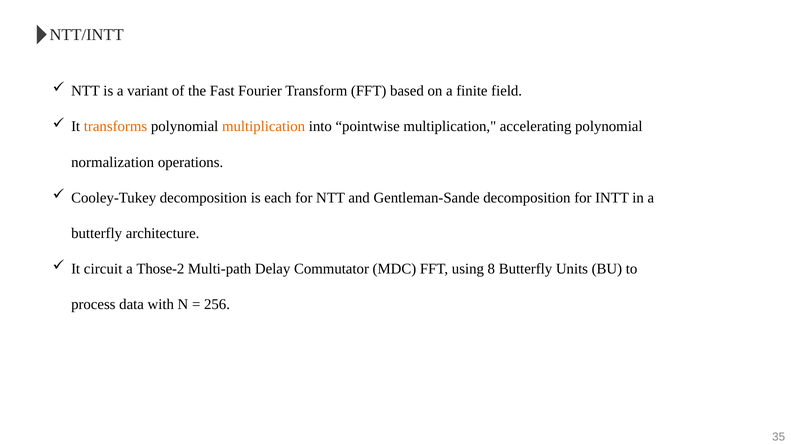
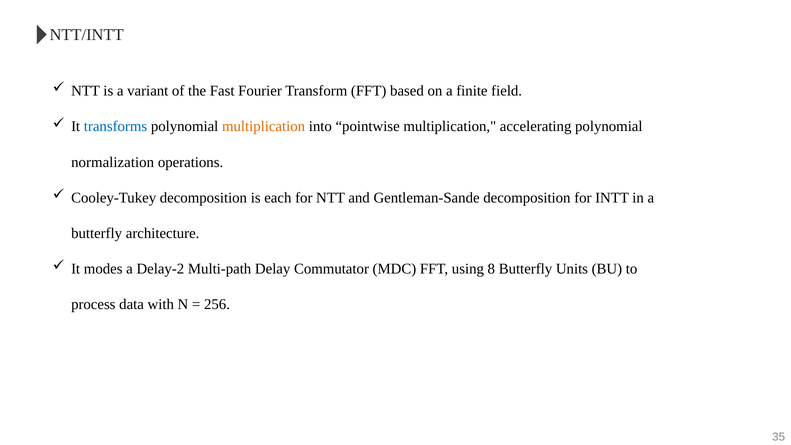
transforms colour: orange -> blue
circuit: circuit -> modes
Those-2: Those-2 -> Delay-2
